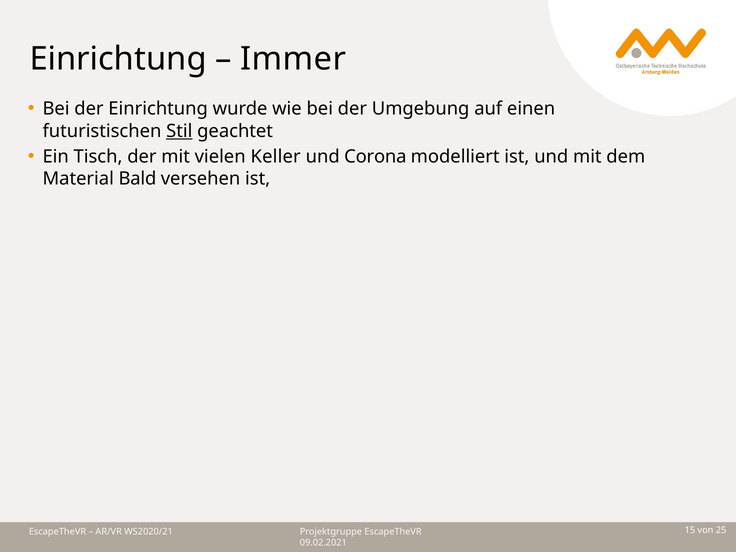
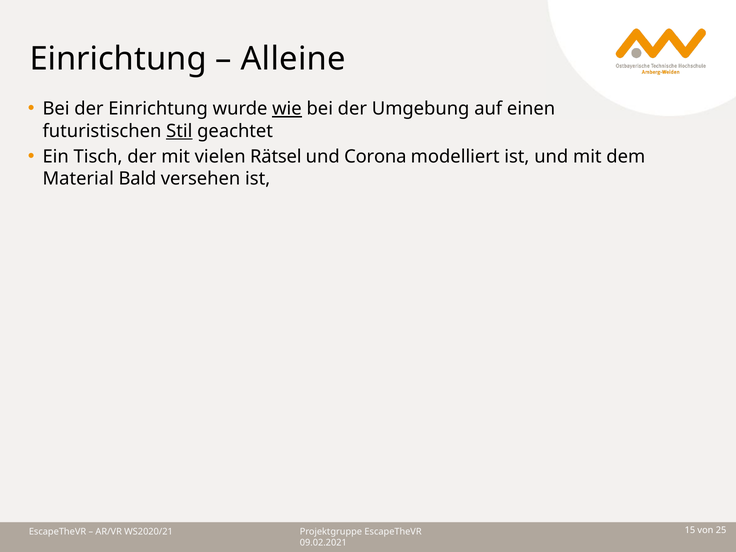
Immer: Immer -> Alleine
wie underline: none -> present
Keller: Keller -> Rätsel
